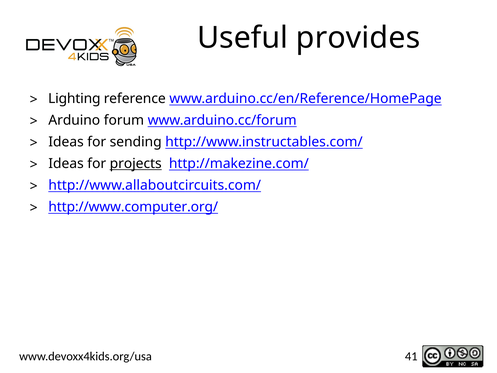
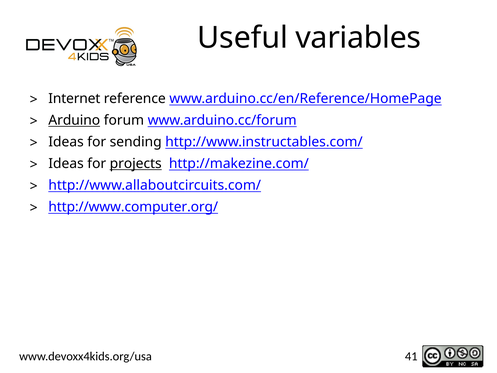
provides: provides -> variables
Lighting: Lighting -> Internet
Arduino underline: none -> present
